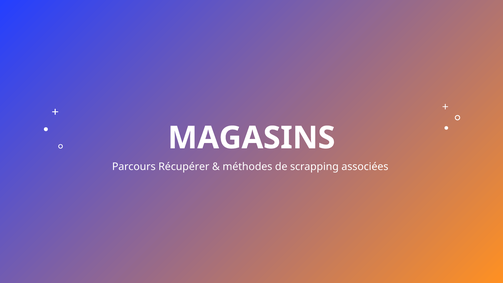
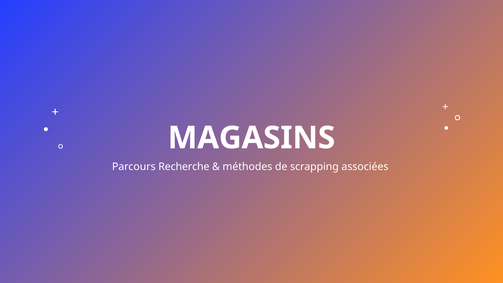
Récupérer: Récupérer -> Recherche
